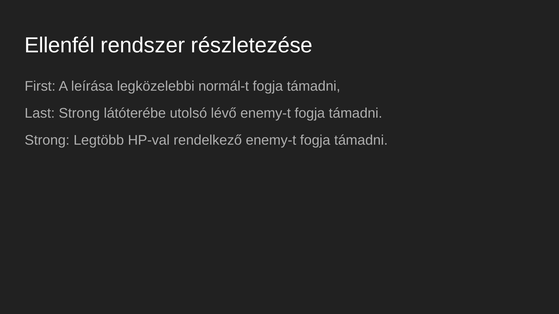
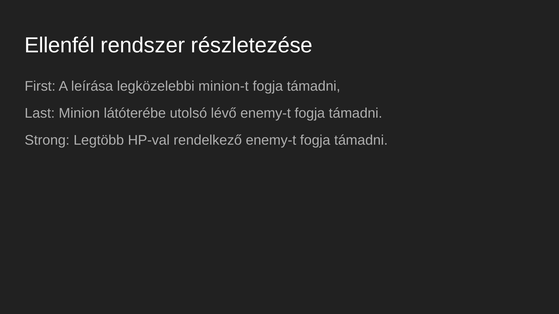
normál-t: normál-t -> minion-t
Last Strong: Strong -> Minion
